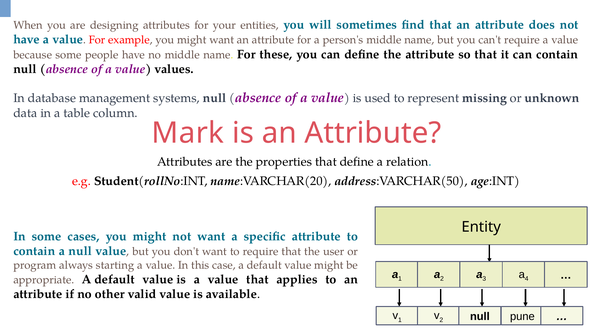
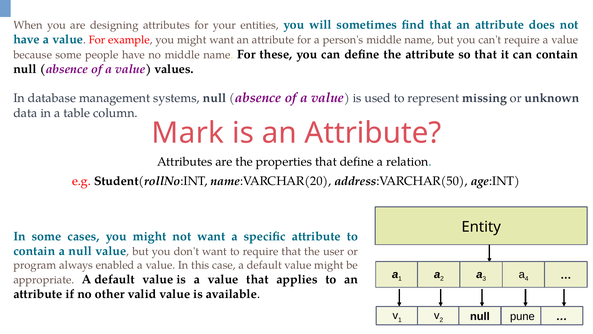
starting: starting -> enabled
